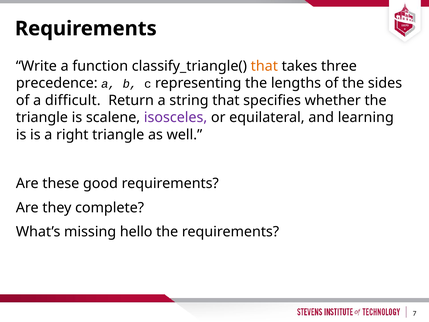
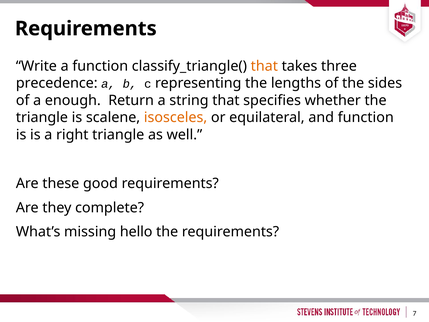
difficult: difficult -> enough
isosceles colour: purple -> orange
and learning: learning -> function
